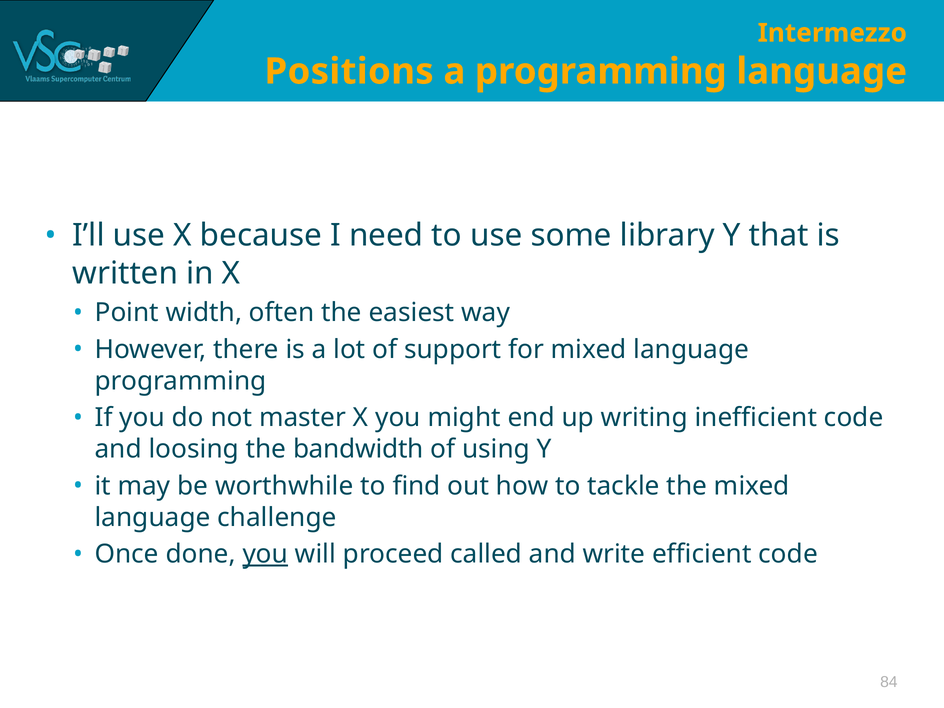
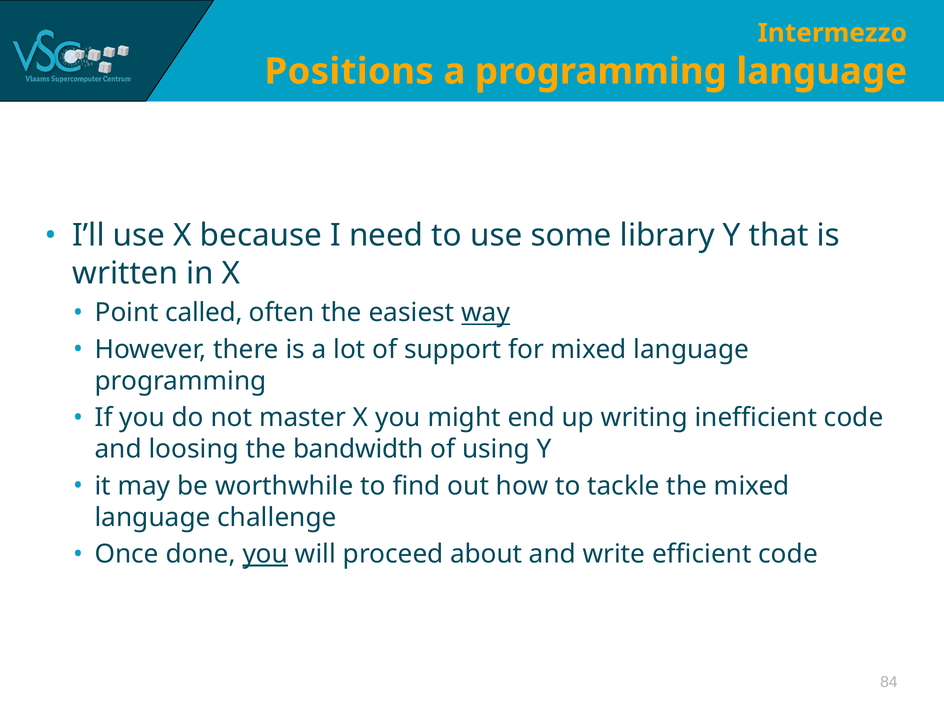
width: width -> called
way underline: none -> present
called: called -> about
